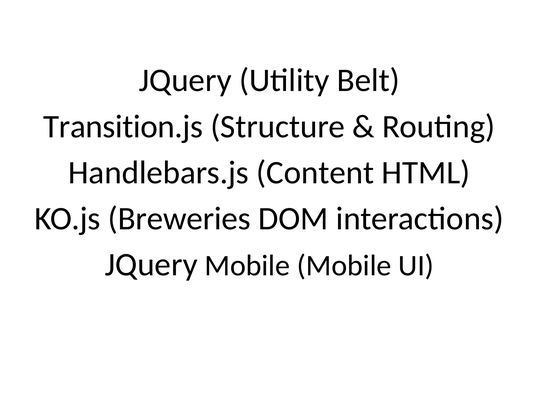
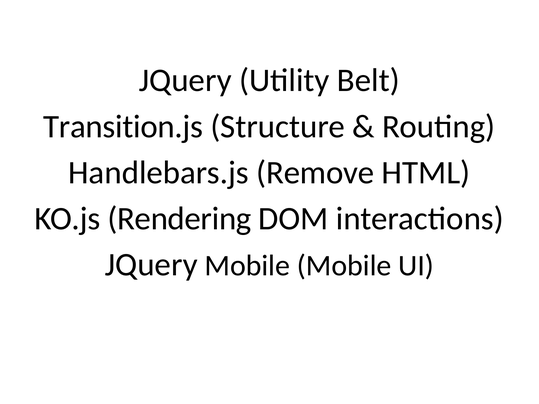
Content: Content -> Remove
Breweries: Breweries -> Rendering
